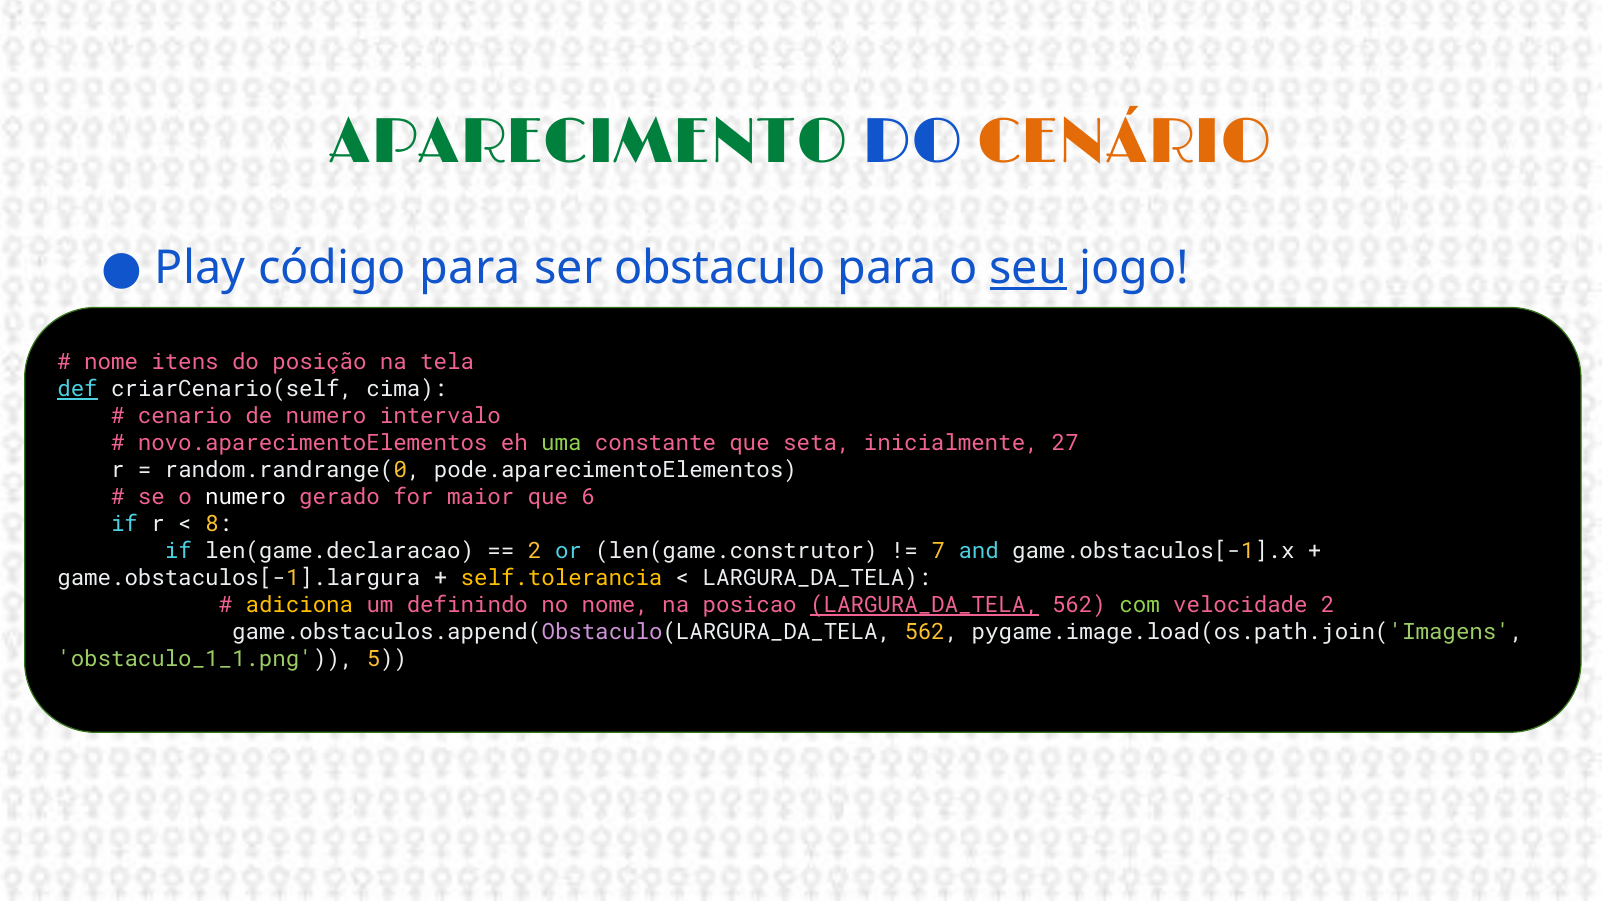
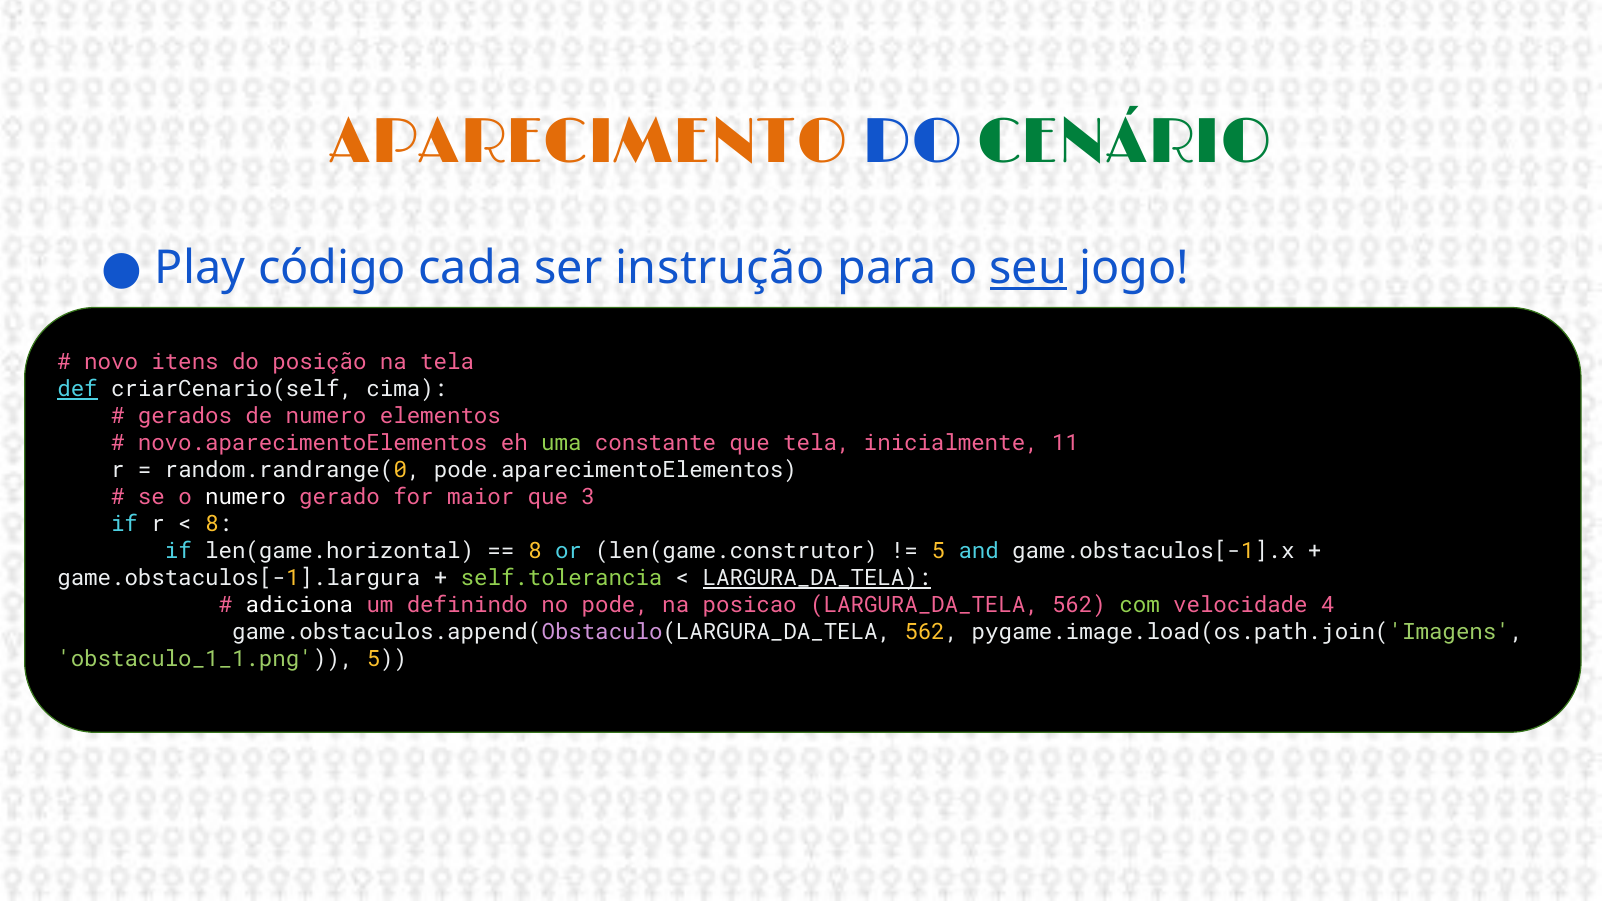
APARECIMENTO colour: green -> orange
CENÁRIO colour: orange -> green
código para: para -> cada
obstaculo: obstaculo -> instrução
nome at (111, 362): nome -> novo
cenario: cenario -> gerados
intervalo: intervalo -> elementos
que seta: seta -> tela
27: 27 -> 11
6: 6 -> 3
len(game.declaracao: len(game.declaracao -> len(game.horizontal
2 at (535, 551): 2 -> 8
7 at (938, 551): 7 -> 5
self.tolerancia colour: yellow -> light green
LARGURA_DA_TELA at (817, 579) underline: none -> present
adiciona colour: yellow -> white
no nome: nome -> pode
LARGURA_DA_TELA at (925, 606) underline: present -> none
velocidade 2: 2 -> 4
